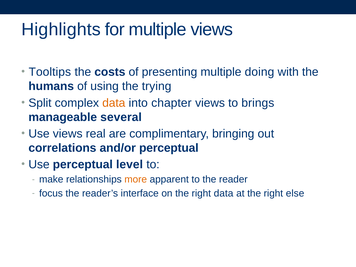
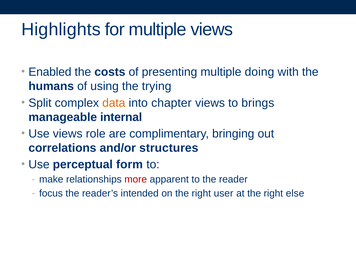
Tooltips: Tooltips -> Enabled
several: several -> internal
real: real -> role
and/or perceptual: perceptual -> structures
level: level -> form
more colour: orange -> red
interface: interface -> intended
right data: data -> user
